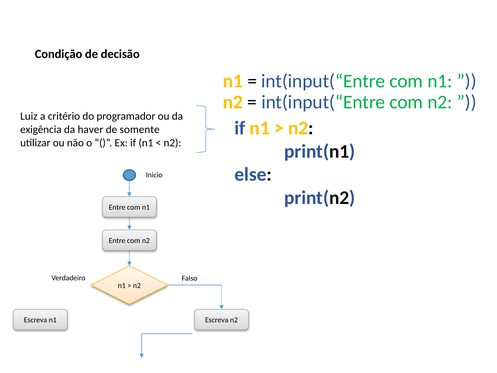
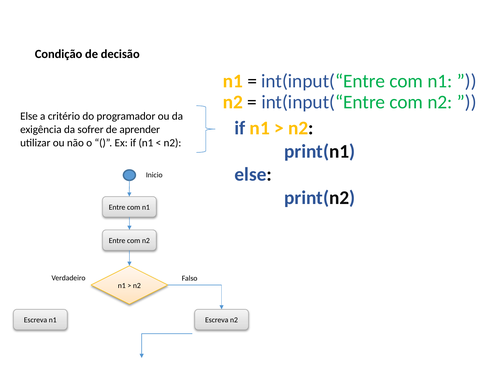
Luiz at (29, 116): Luiz -> Else
haver: haver -> sofrer
somente: somente -> aprender
